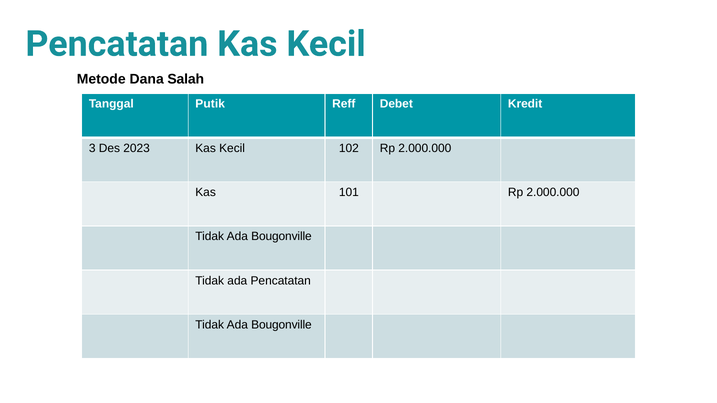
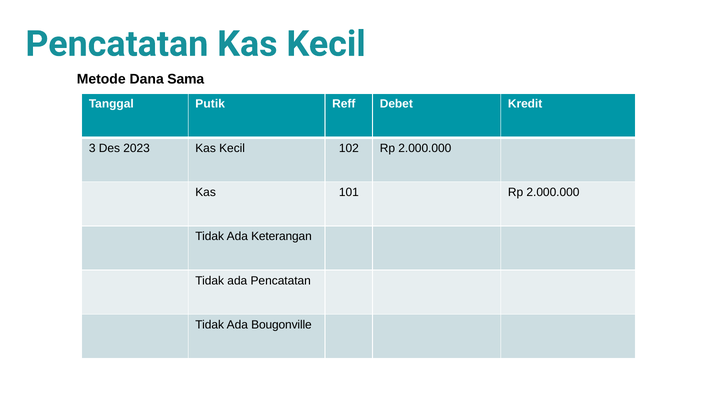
Salah: Salah -> Sama
Bougonville at (281, 237): Bougonville -> Keterangan
